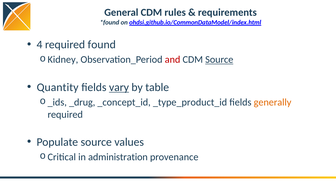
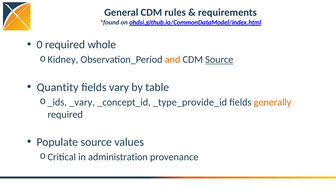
4: 4 -> 0
found: found -> whole
and colour: red -> orange
vary underline: present -> none
_drug: _drug -> _vary
_type_product_id: _type_product_id -> _type_provide_id
